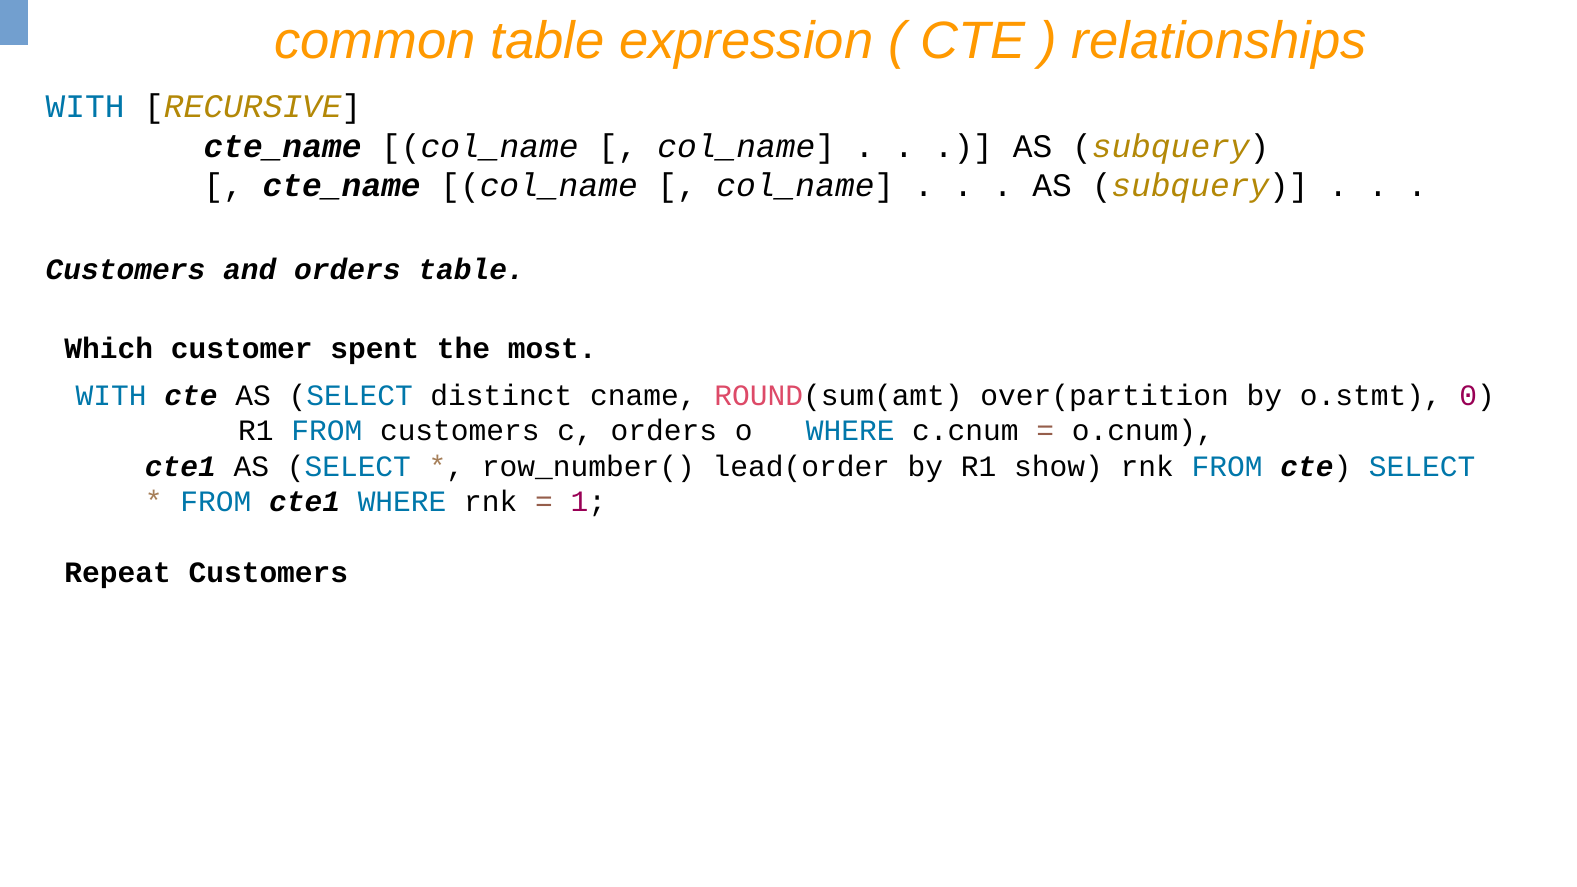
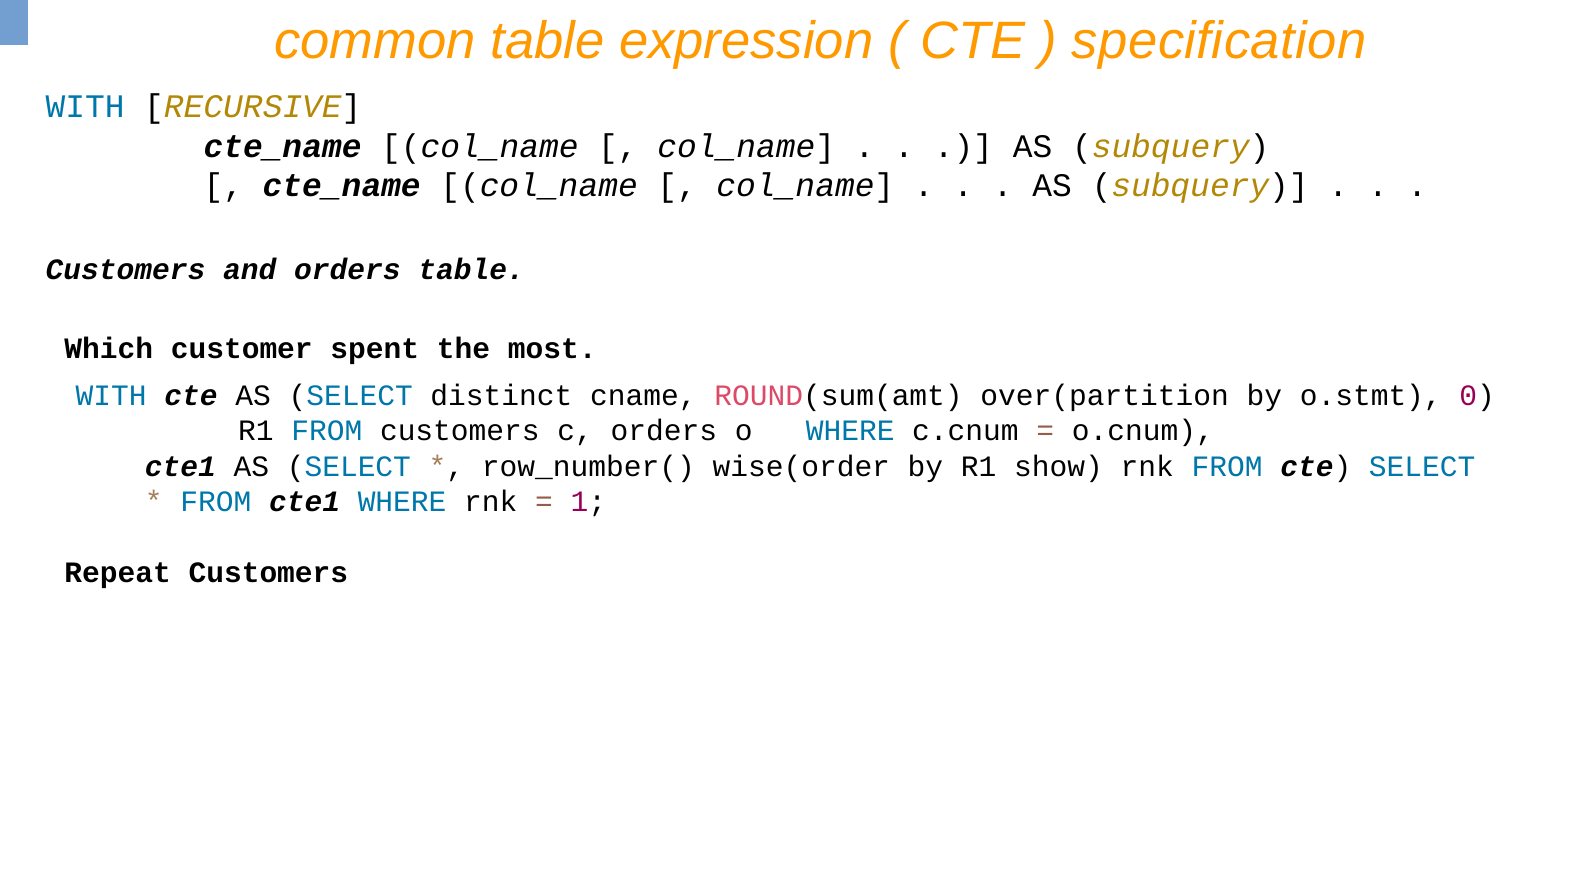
relationships: relationships -> specification
lead(order: lead(order -> wise(order
